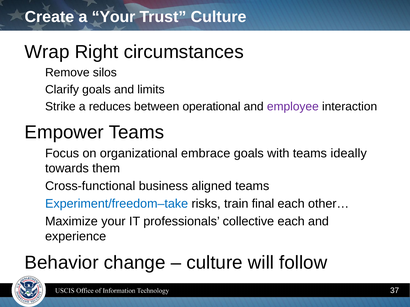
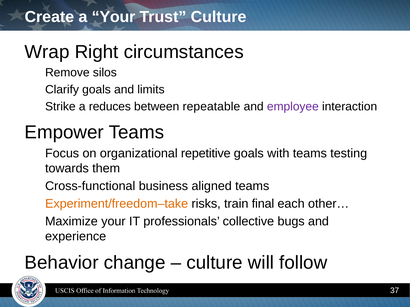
operational: operational -> repeatable
embrace: embrace -> repetitive
ideally: ideally -> testing
Experiment/freedom–take colour: blue -> orange
collective each: each -> bugs
